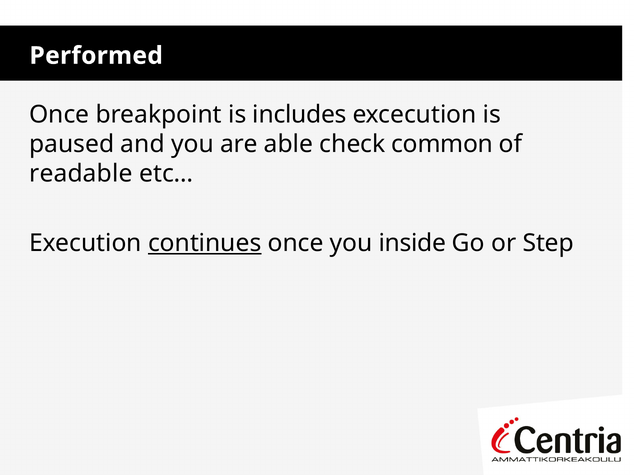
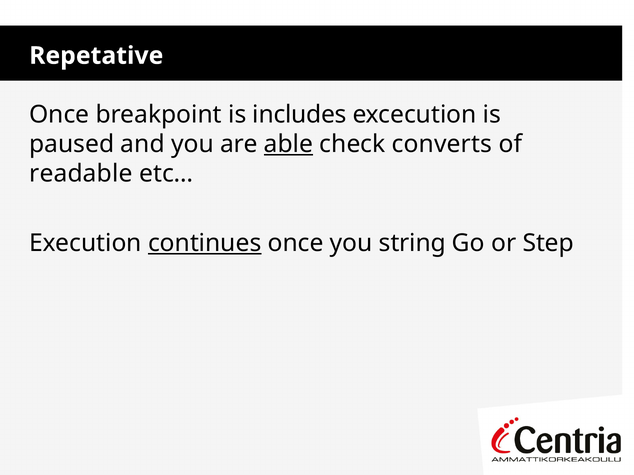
Performed: Performed -> Repetative
able underline: none -> present
common: common -> converts
inside: inside -> string
